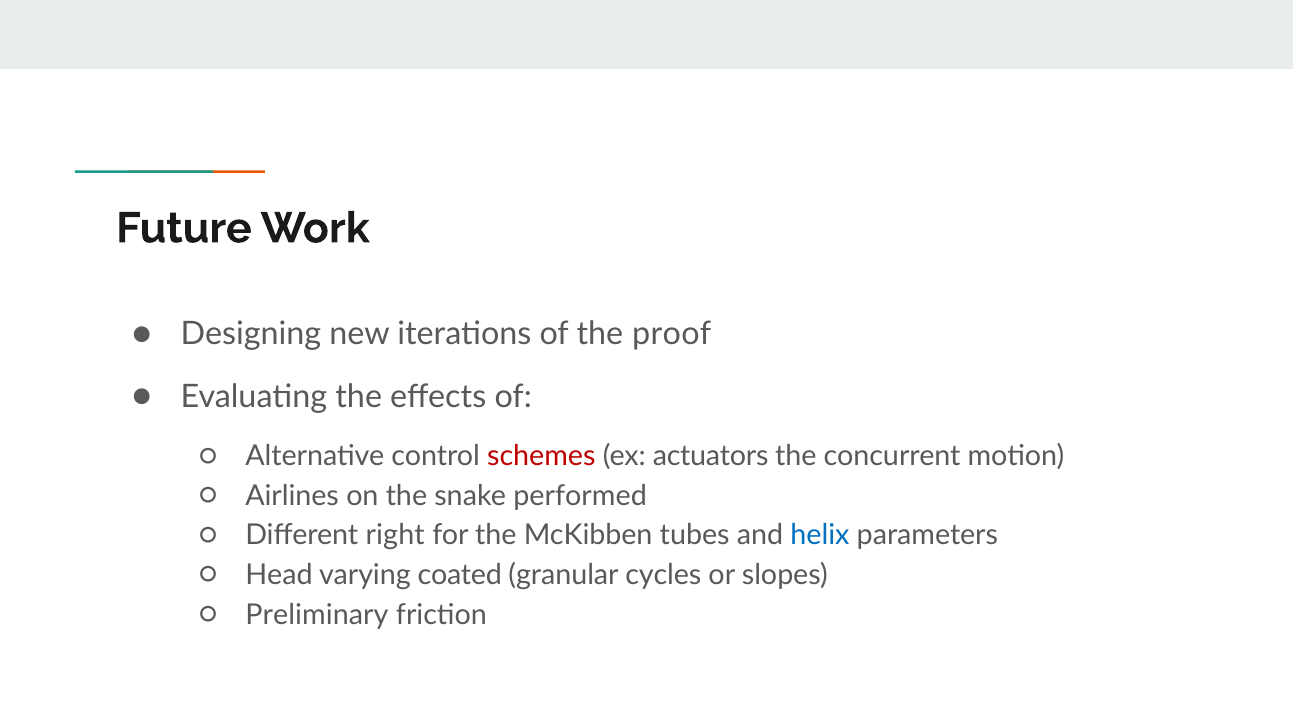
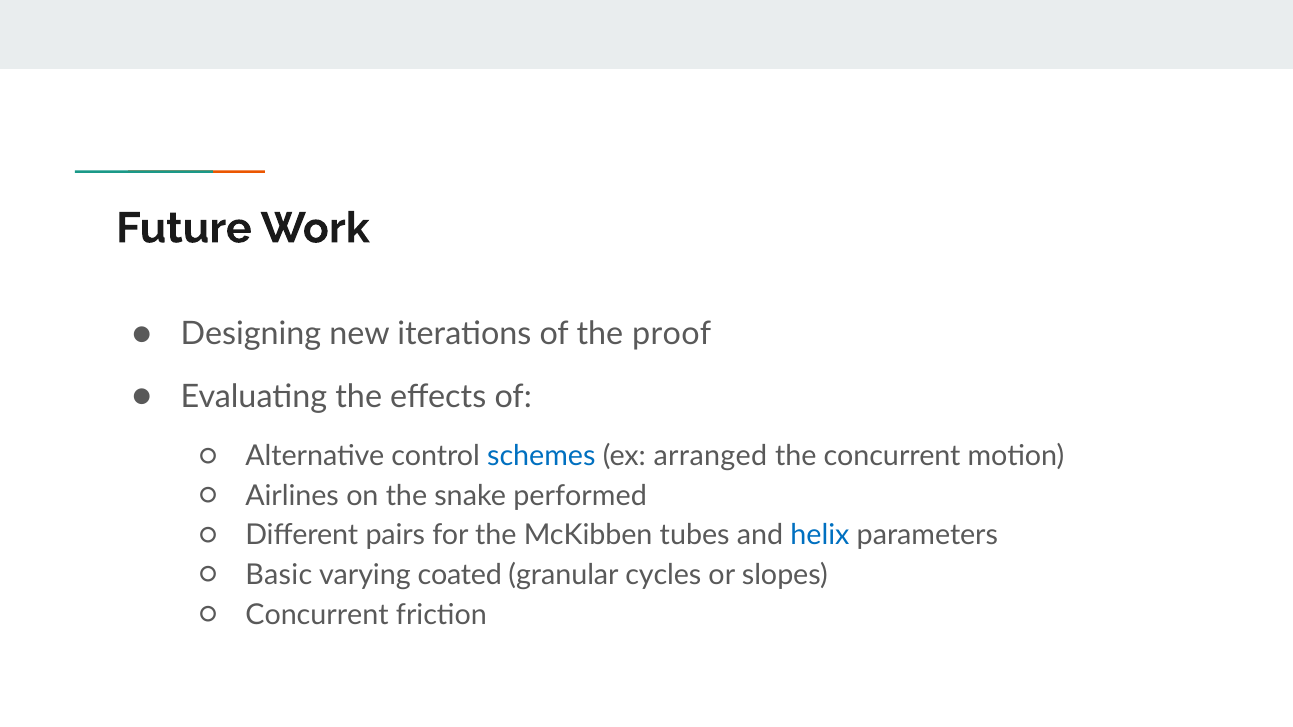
schemes colour: red -> blue
actuators: actuators -> arranged
right: right -> pairs
Head: Head -> Basic
Preliminary at (317, 615): Preliminary -> Concurrent
